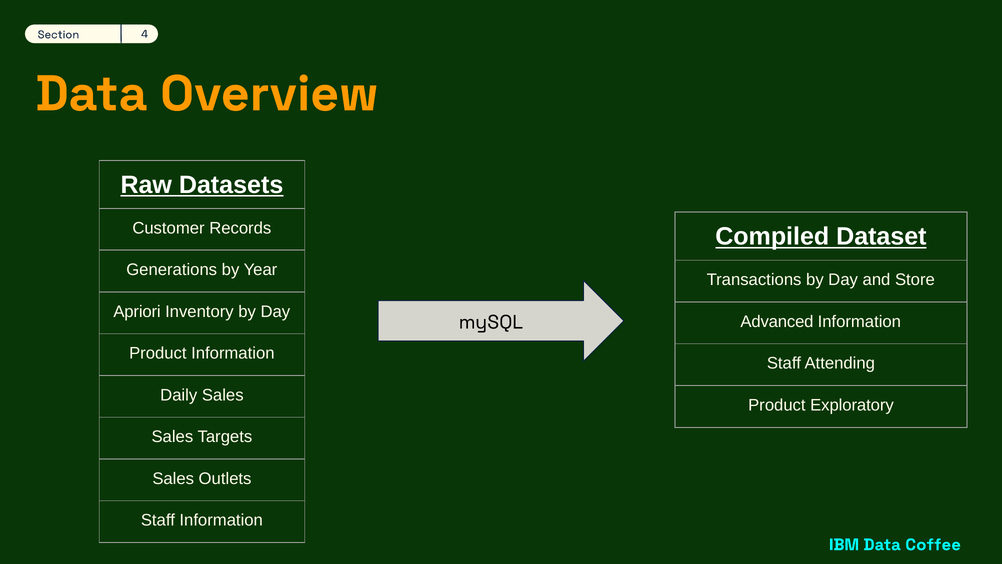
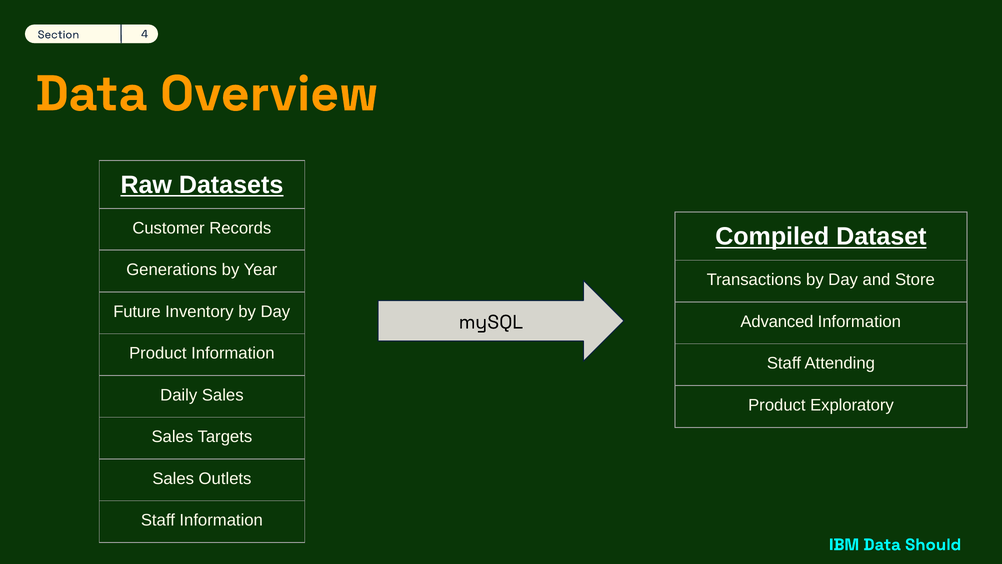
Apriori: Apriori -> Future
Coffee: Coffee -> Should
